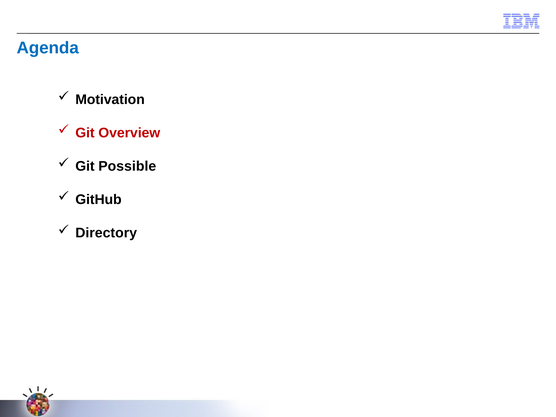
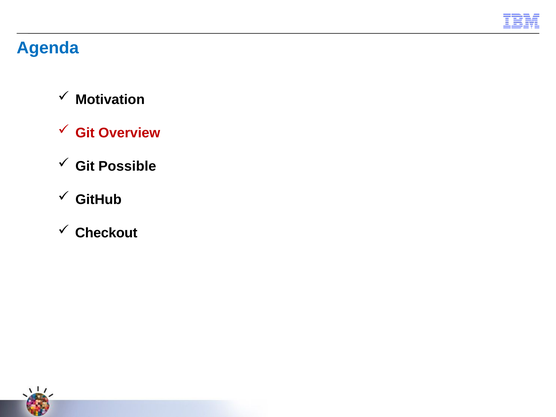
Directory: Directory -> Checkout
